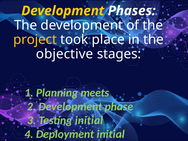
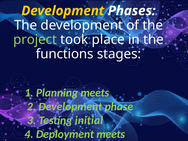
project colour: yellow -> light green
objective: objective -> functions
Deployment initial: initial -> meets
